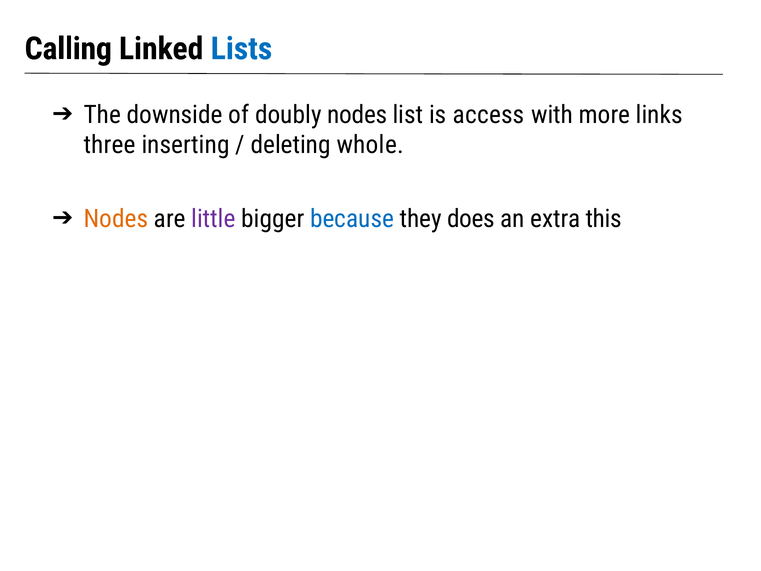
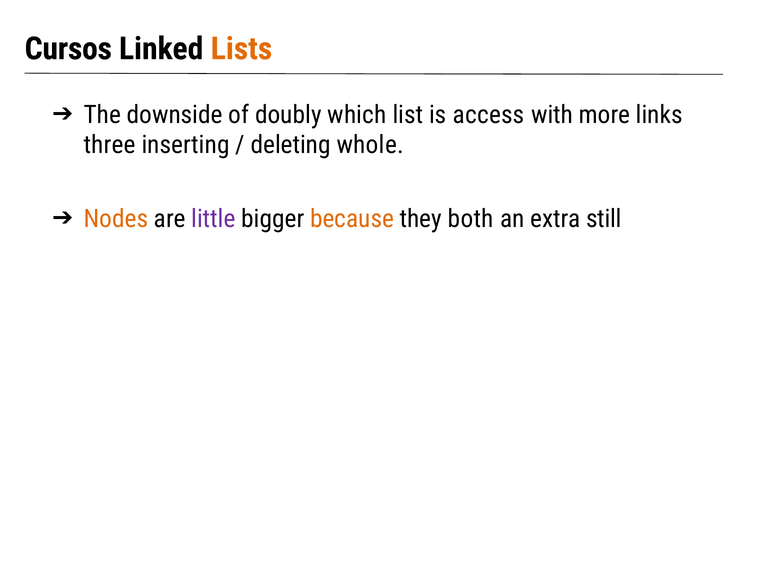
Calling: Calling -> Cursos
Lists colour: blue -> orange
doubly nodes: nodes -> which
because colour: blue -> orange
does: does -> both
this: this -> still
